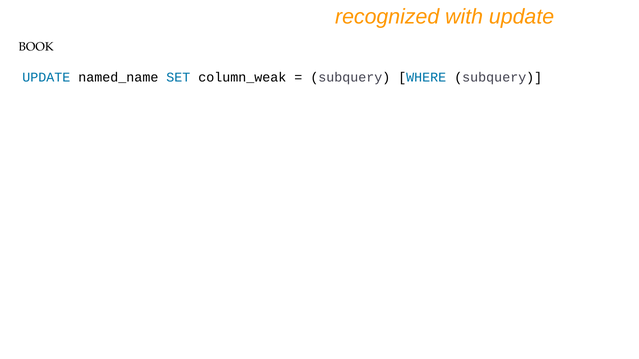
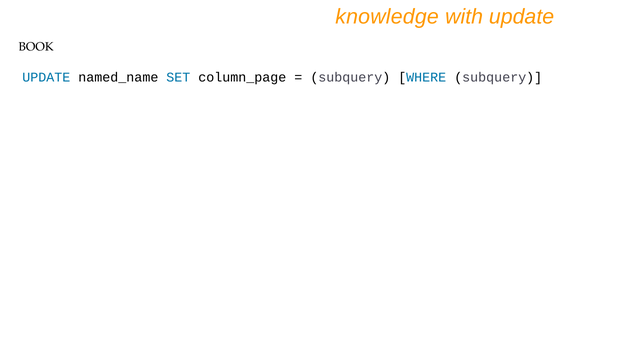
recognized: recognized -> knowledge
column_weak: column_weak -> column_page
